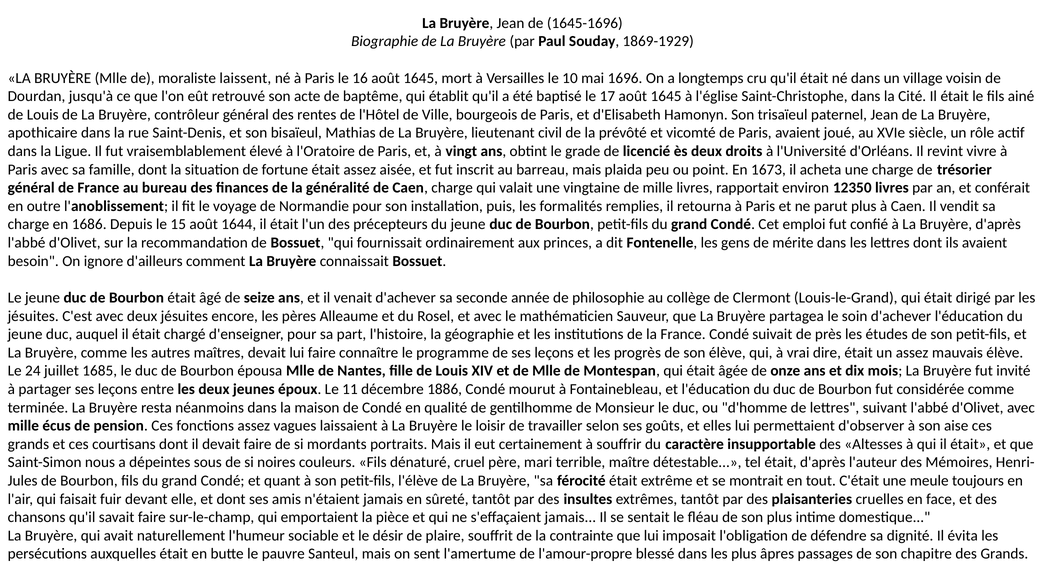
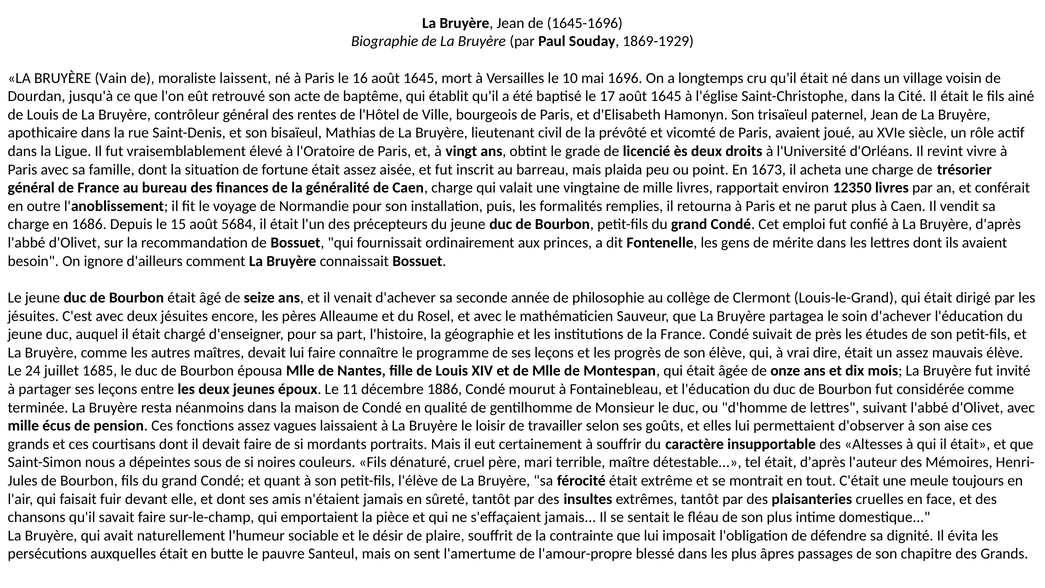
BRUYÈRE Mlle: Mlle -> Vain
1644: 1644 -> 5684
